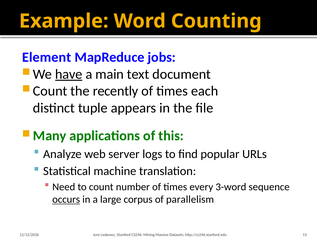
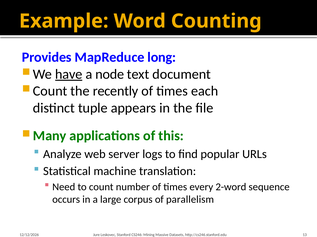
Element: Element -> Provides
jobs: jobs -> long
main: main -> node
3-word: 3-word -> 2-word
occurs underline: present -> none
